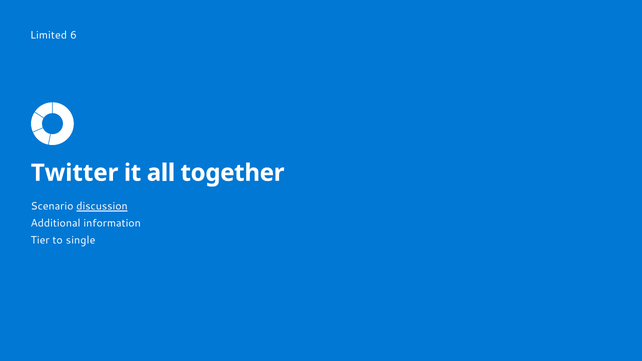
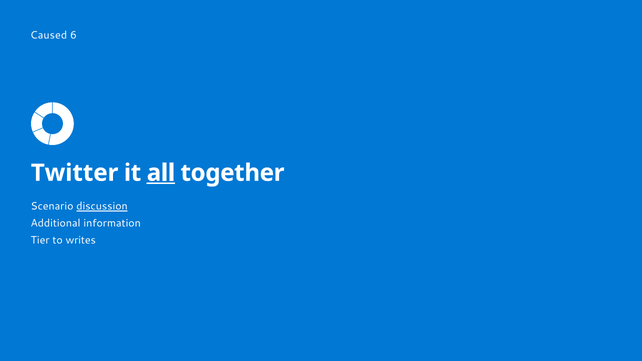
Limited: Limited -> Caused
all underline: none -> present
single: single -> writes
